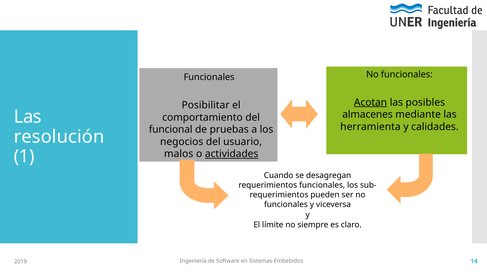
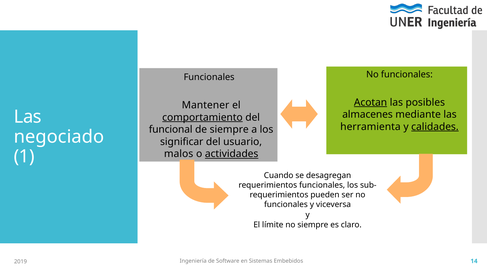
Posibilitar: Posibilitar -> Mantener
comportamiento underline: none -> present
calidades underline: none -> present
de pruebas: pruebas -> siempre
resolución: resolución -> negociado
negocios: negocios -> significar
